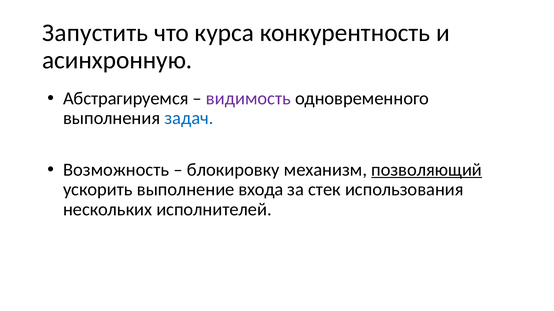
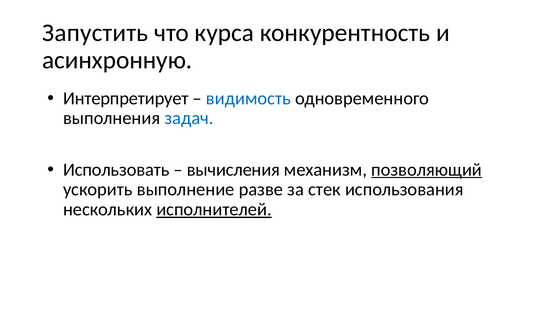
Абстрагируемся: Абстрагируемся -> Интерпретирует
видимость colour: purple -> blue
Возможность: Возможность -> Использовать
блокировку: блокировку -> вычисления
входа: входа -> разве
исполнителей underline: none -> present
